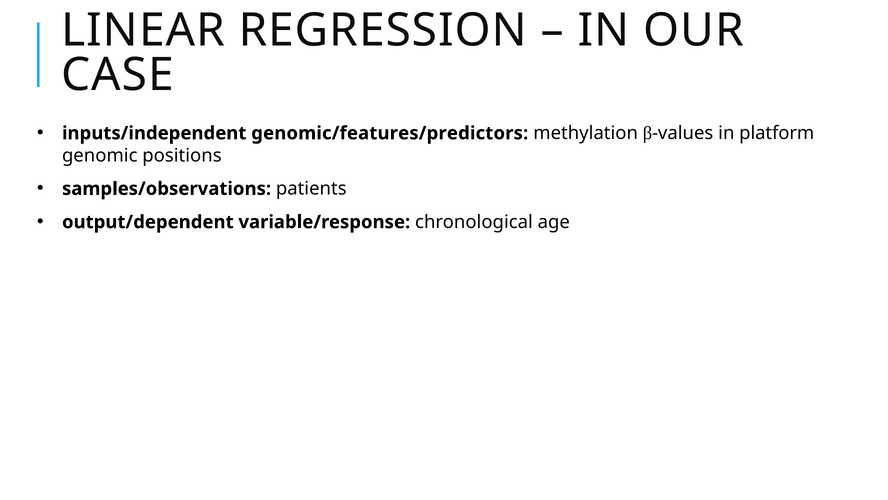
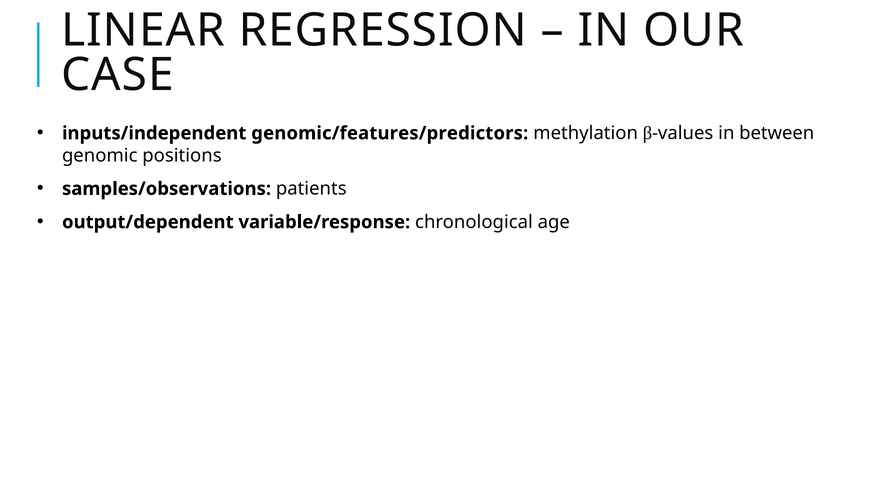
platform: platform -> between
